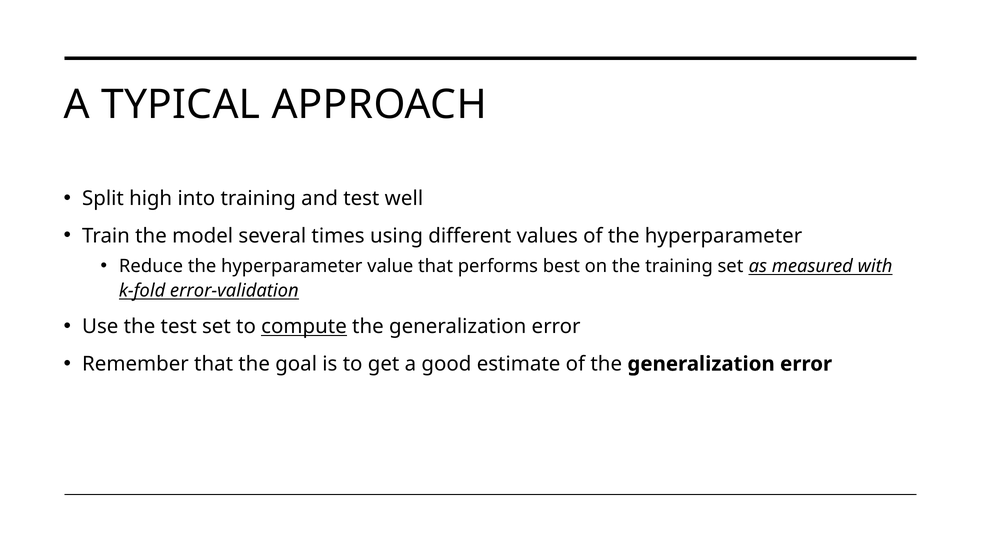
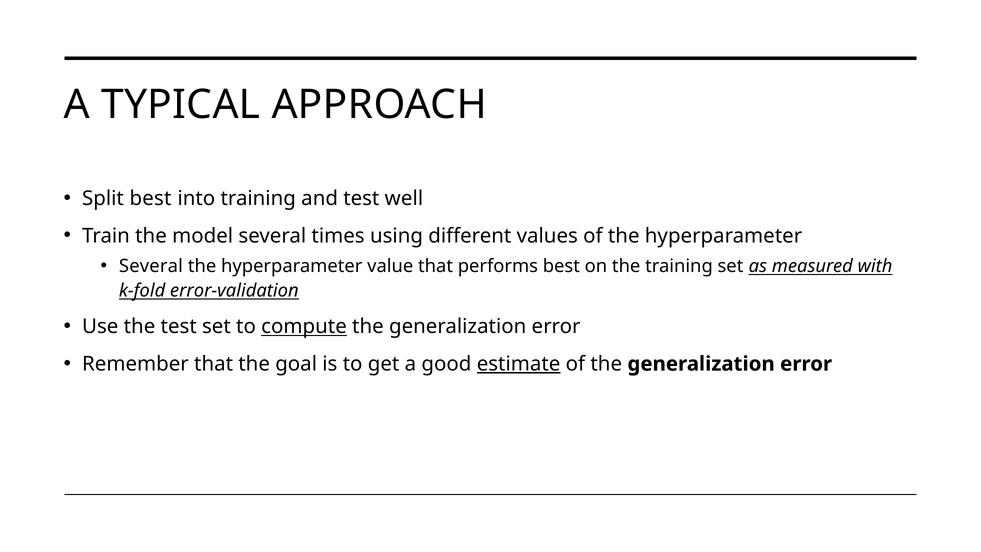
Split high: high -> best
Reduce at (151, 266): Reduce -> Several
estimate underline: none -> present
